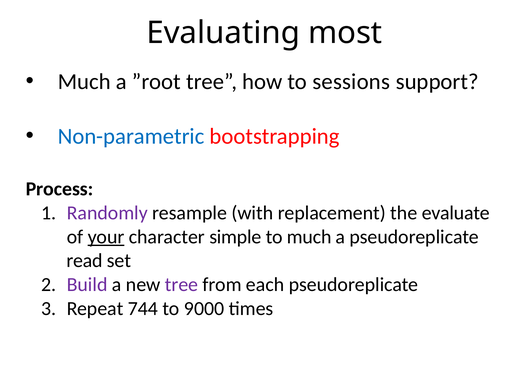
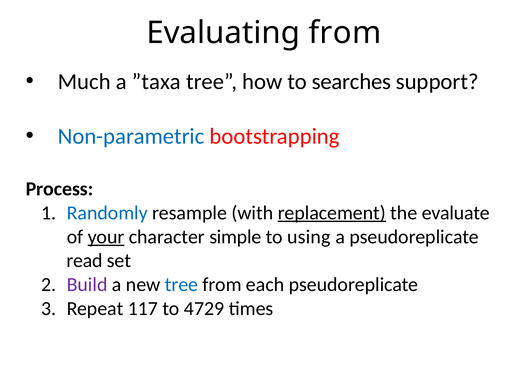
Evaluating most: most -> from
”root: ”root -> ”taxa
sessions: sessions -> searches
Randomly colour: purple -> blue
replacement underline: none -> present
to much: much -> using
tree at (181, 285) colour: purple -> blue
744: 744 -> 117
9000: 9000 -> 4729
